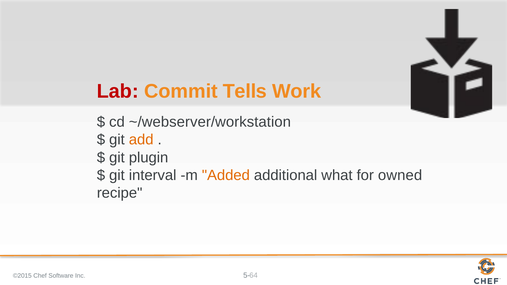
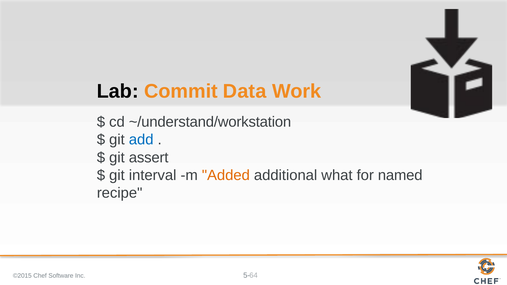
Lab colour: red -> black
Tells: Tells -> Data
~/webserver/workstation: ~/webserver/workstation -> ~/understand/workstation
add colour: orange -> blue
plugin: plugin -> assert
owned: owned -> named
